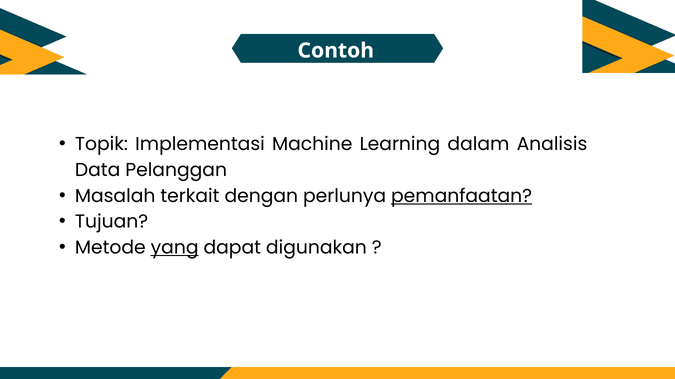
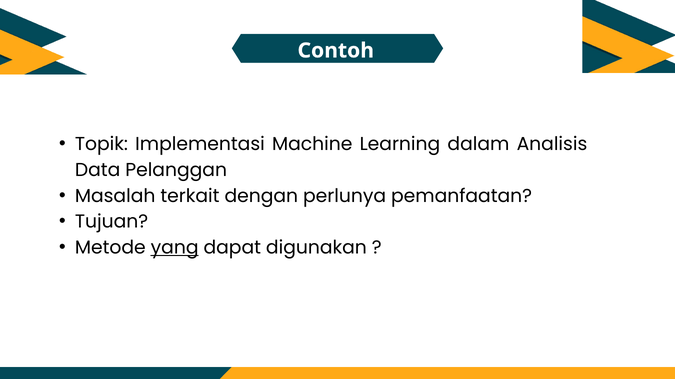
pemanfaatan underline: present -> none
